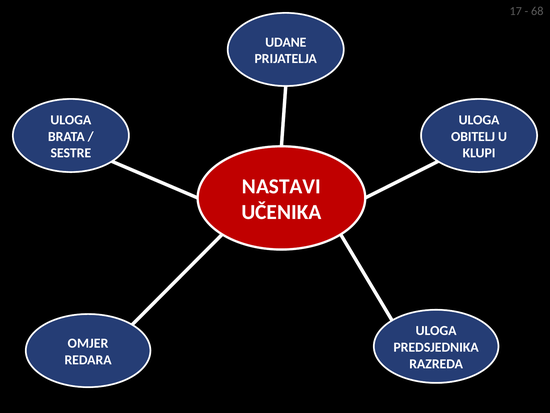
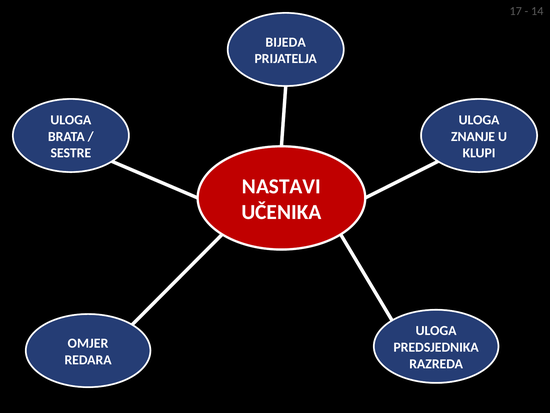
68: 68 -> 14
UDANE: UDANE -> BIJEDA
OBITELJ: OBITELJ -> ZNANJE
